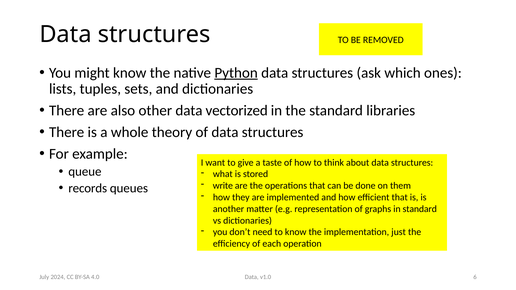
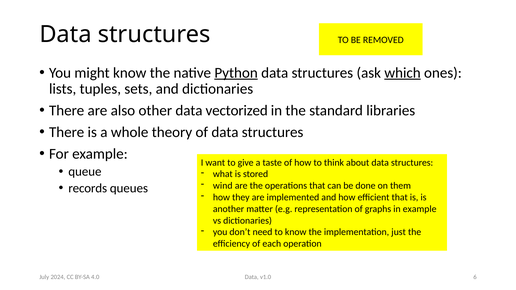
which underline: none -> present
write: write -> wind
in standard: standard -> example
